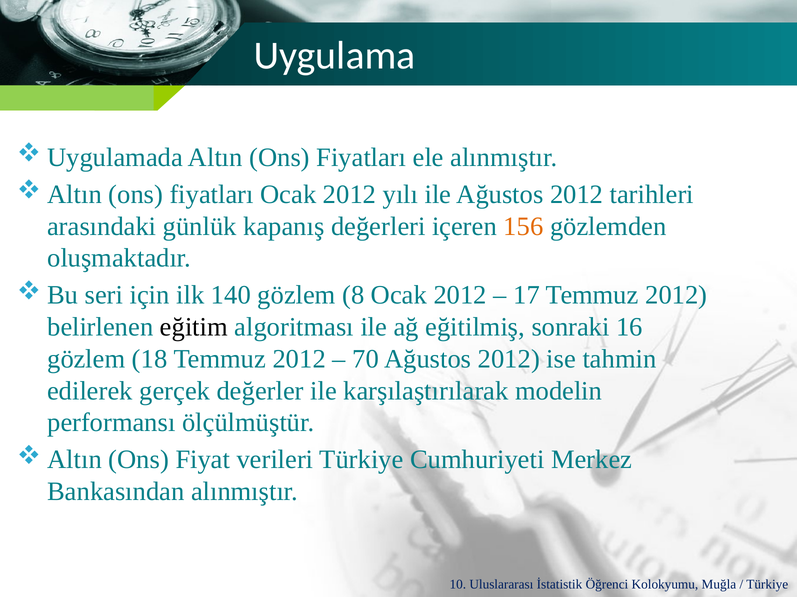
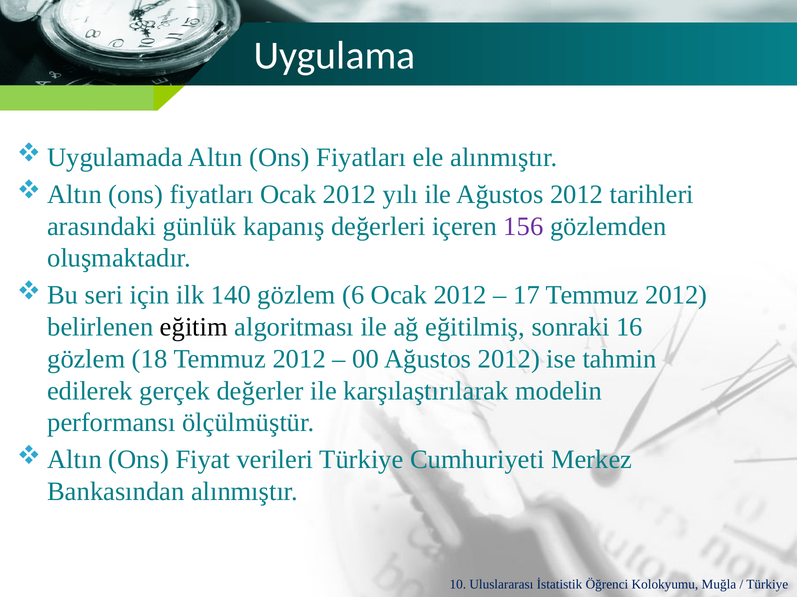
156 colour: orange -> purple
8: 8 -> 6
70: 70 -> 00
